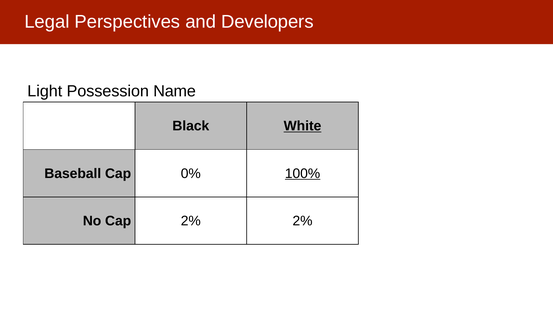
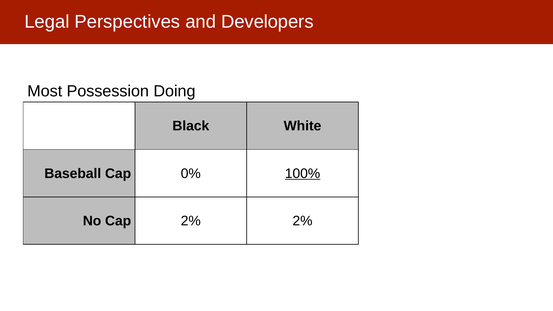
Light: Light -> Most
Name: Name -> Doing
White underline: present -> none
